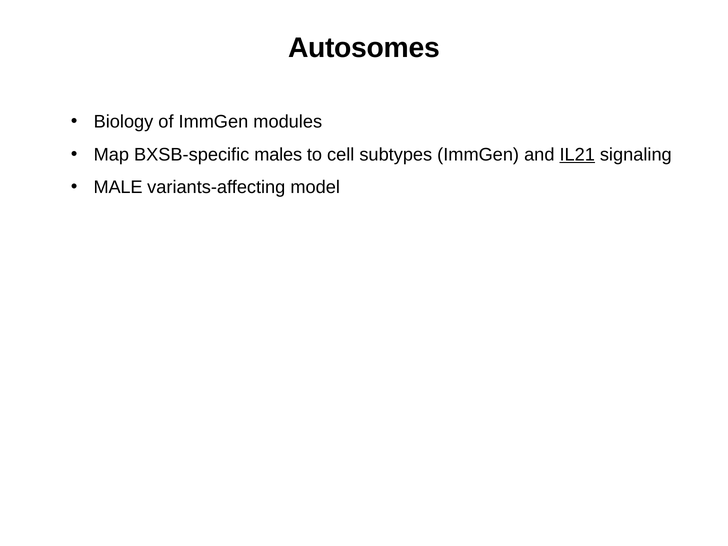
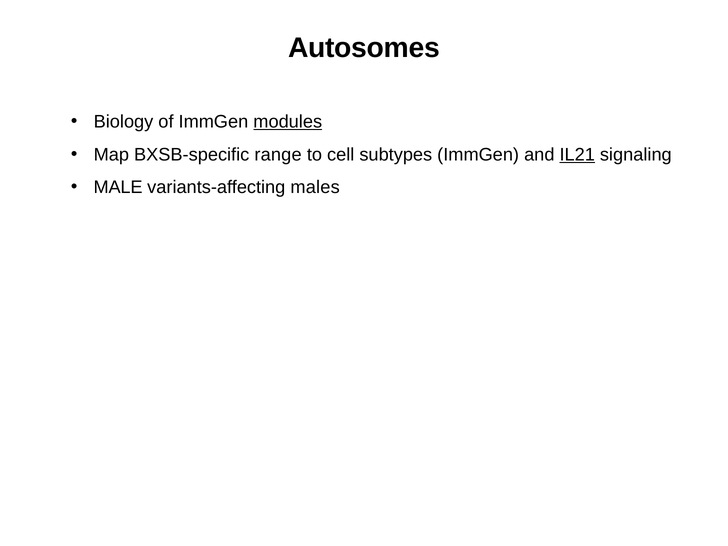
modules underline: none -> present
males: males -> range
model: model -> males
